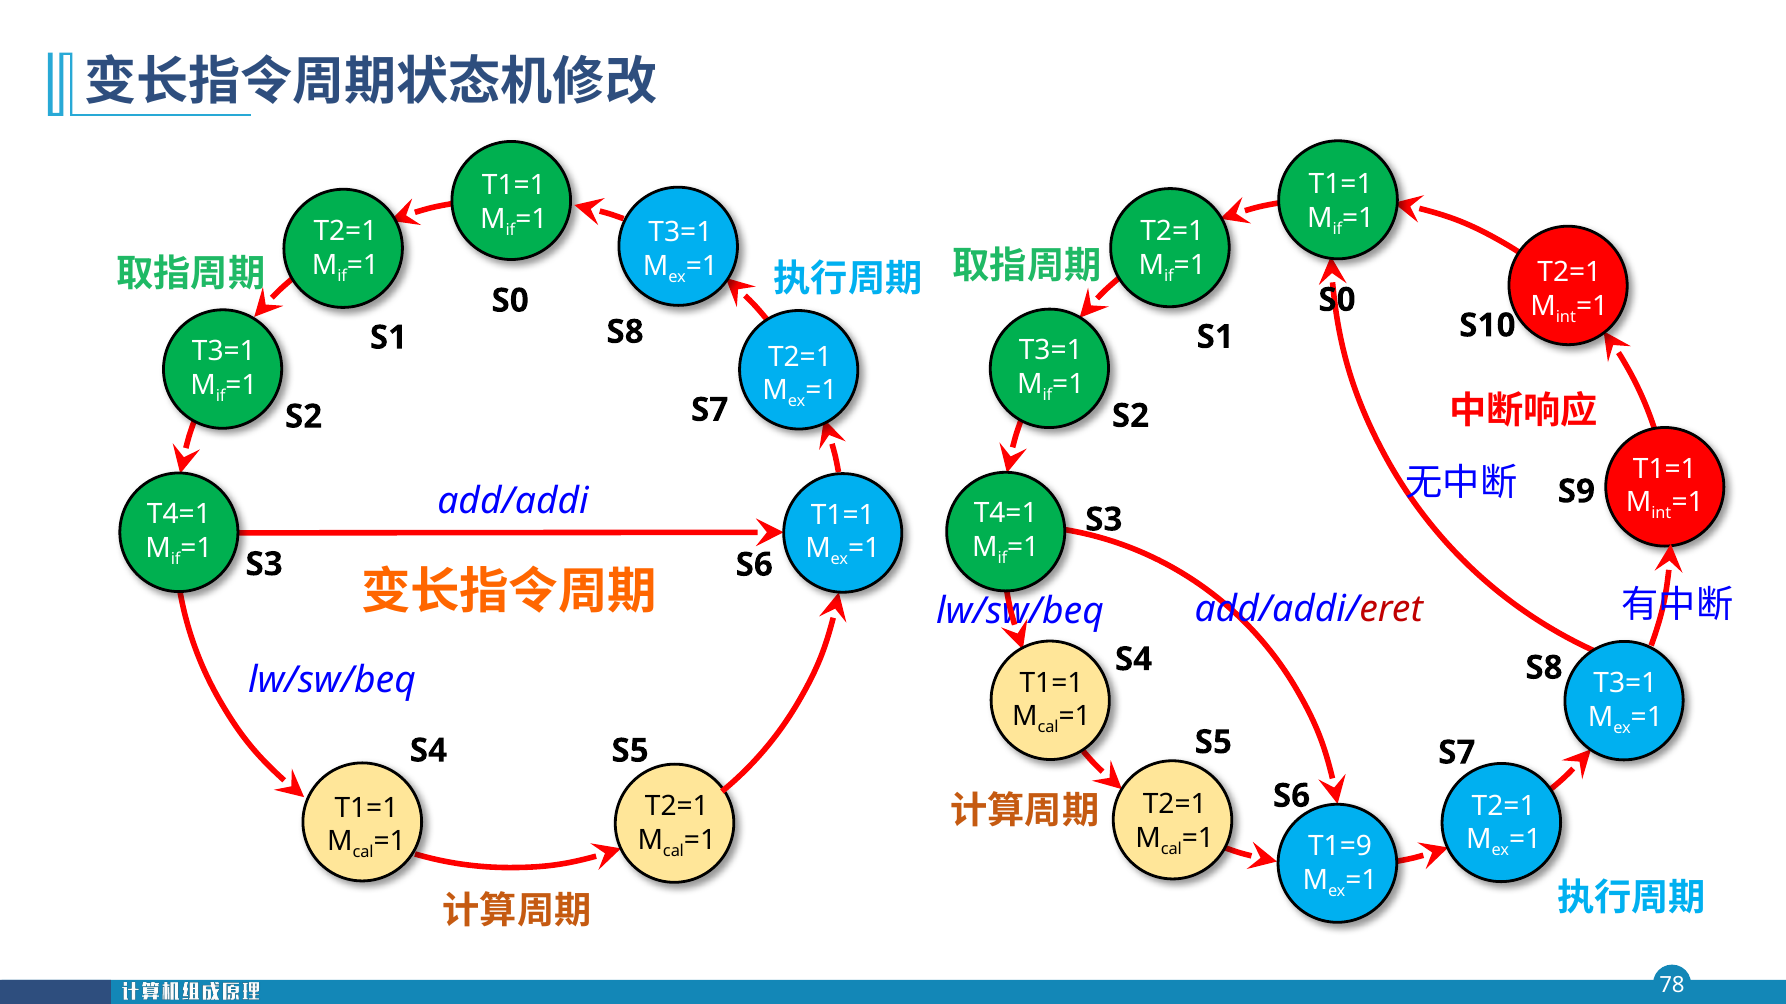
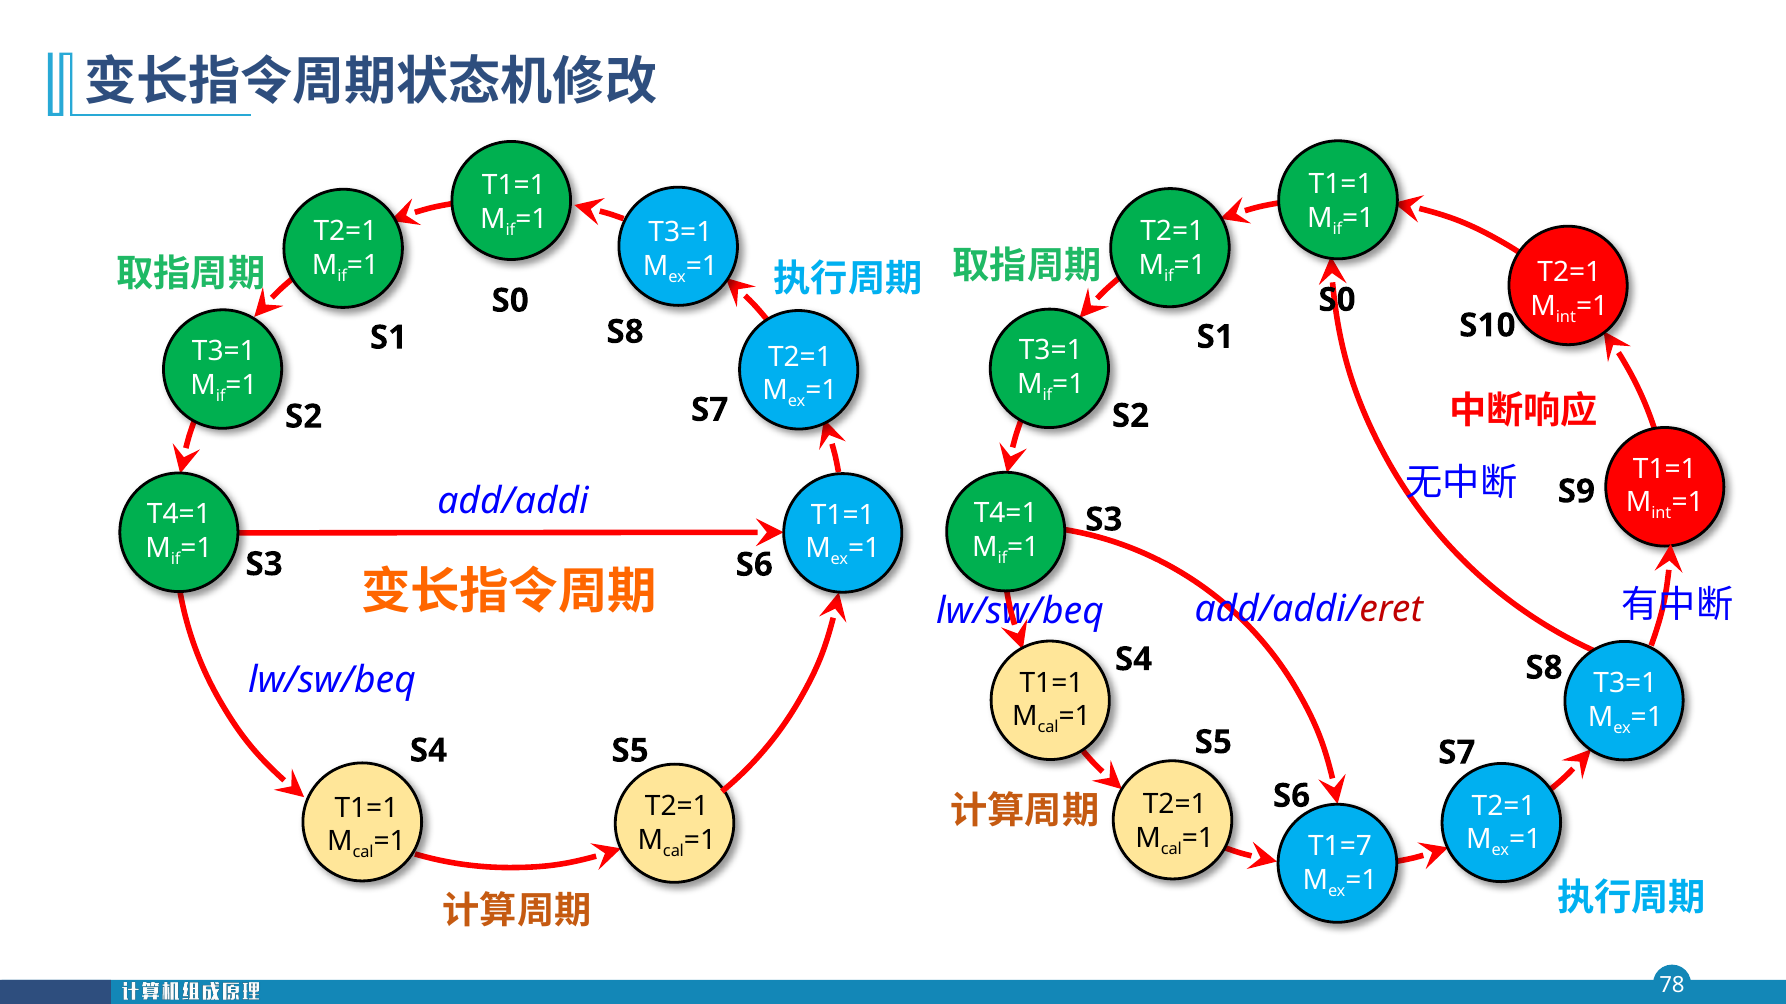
T1=9: T1=9 -> T1=7
